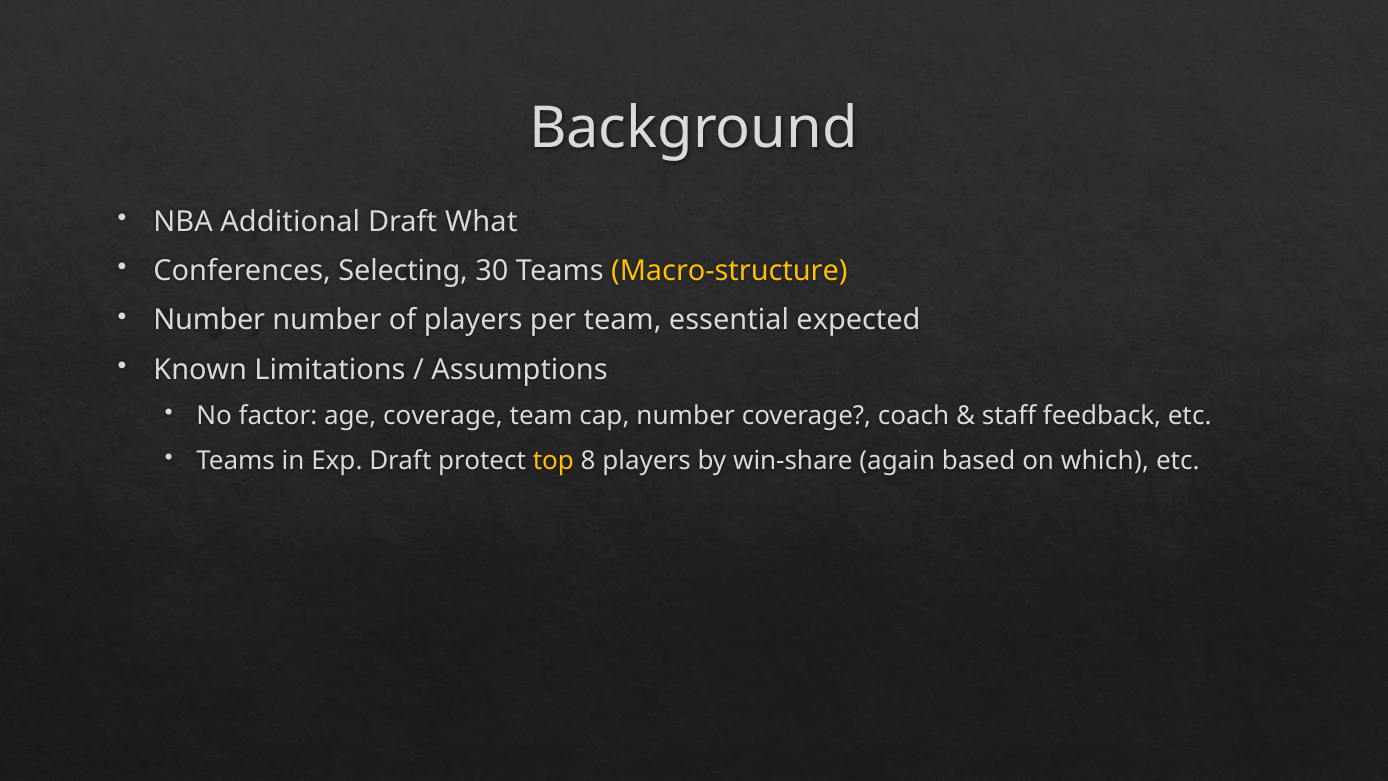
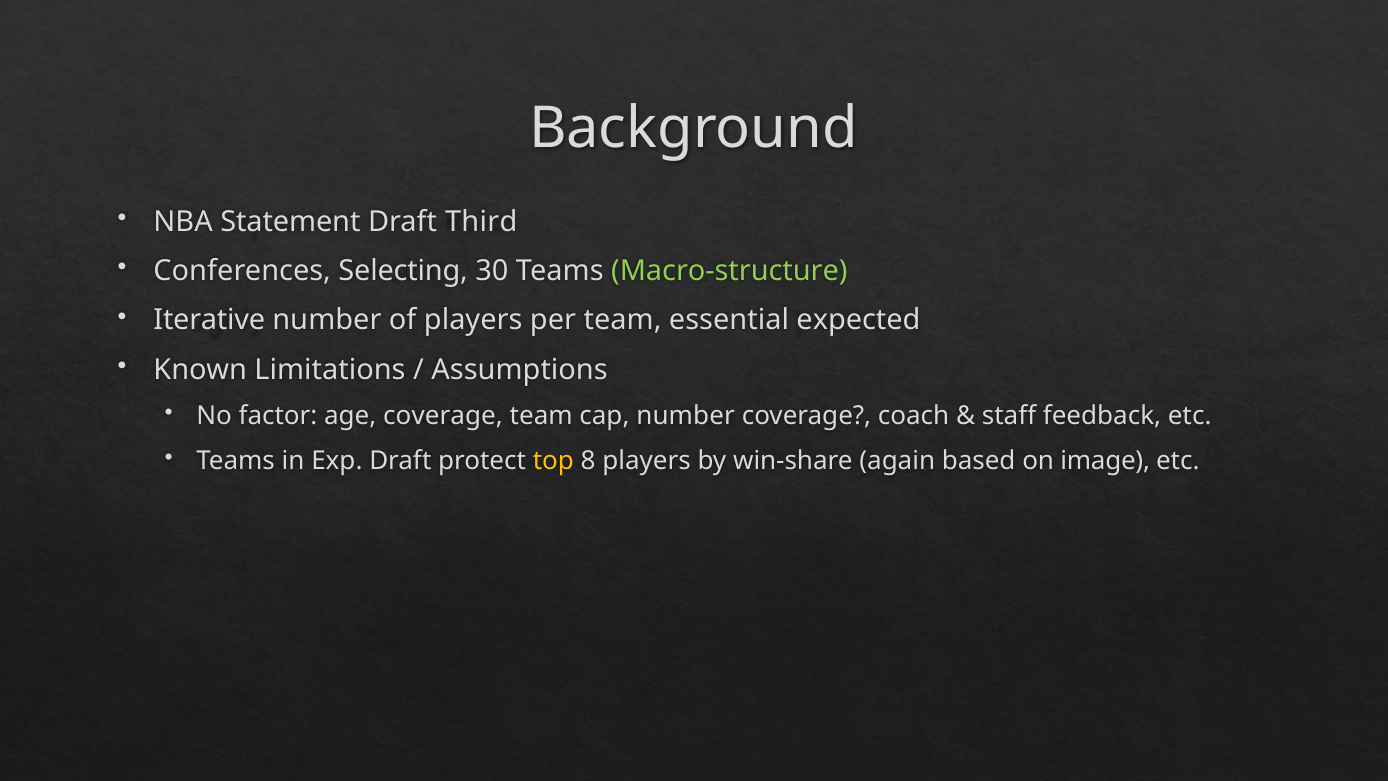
Additional: Additional -> Statement
What: What -> Third
Macro-structure colour: yellow -> light green
Number at (209, 320): Number -> Iterative
which: which -> image
